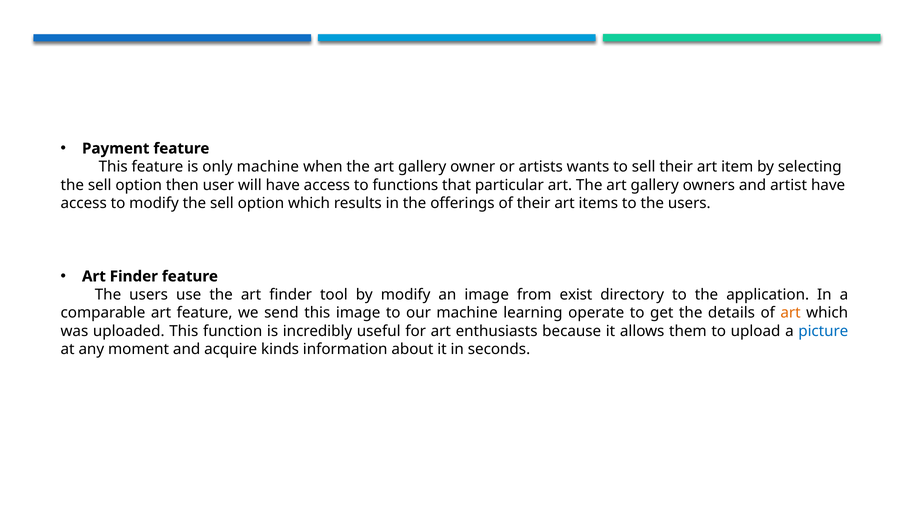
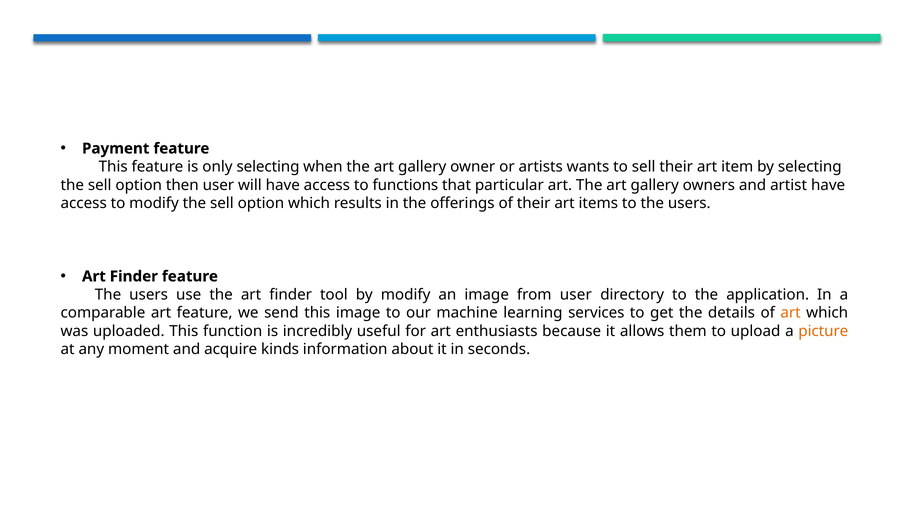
only machine: machine -> selecting
from exist: exist -> user
operate: operate -> services
picture colour: blue -> orange
